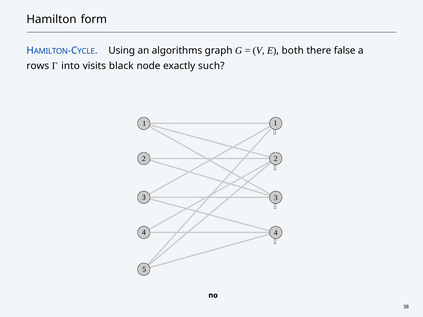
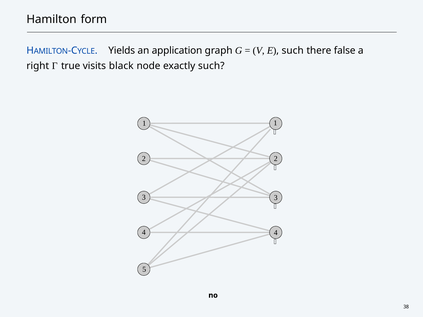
Using: Using -> Yields
algorithms: algorithms -> application
both at (293, 50): both -> such
rows: rows -> right
into: into -> true
